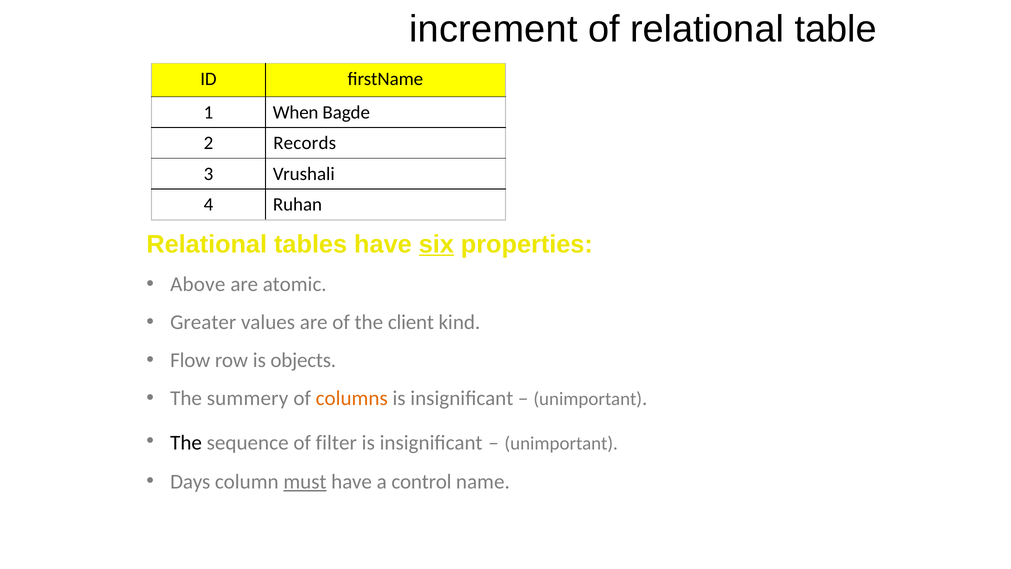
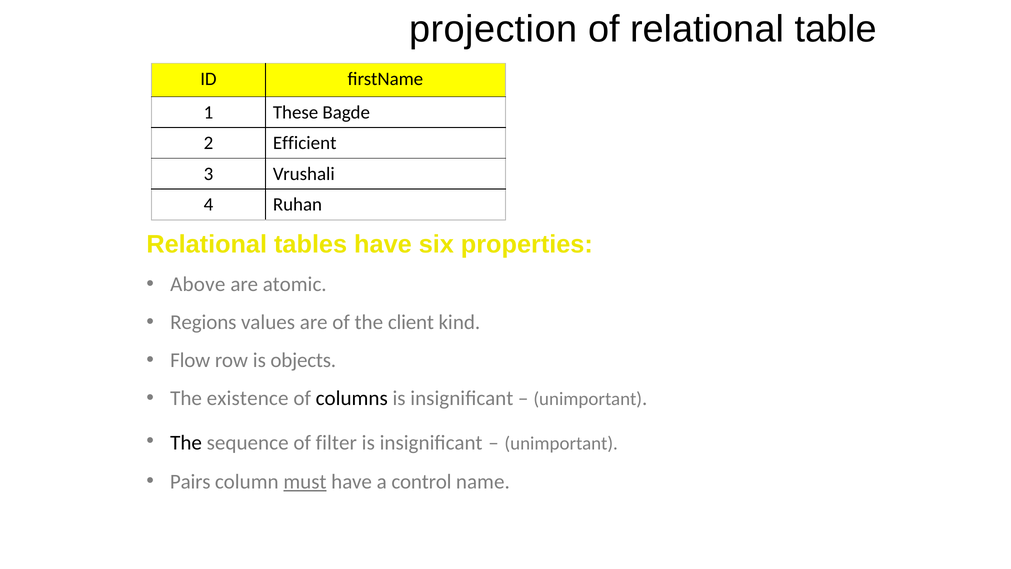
increment: increment -> projection
When: When -> These
Records: Records -> Efficient
six underline: present -> none
Greater: Greater -> Regions
summery: summery -> existence
columns colour: orange -> black
Days: Days -> Pairs
